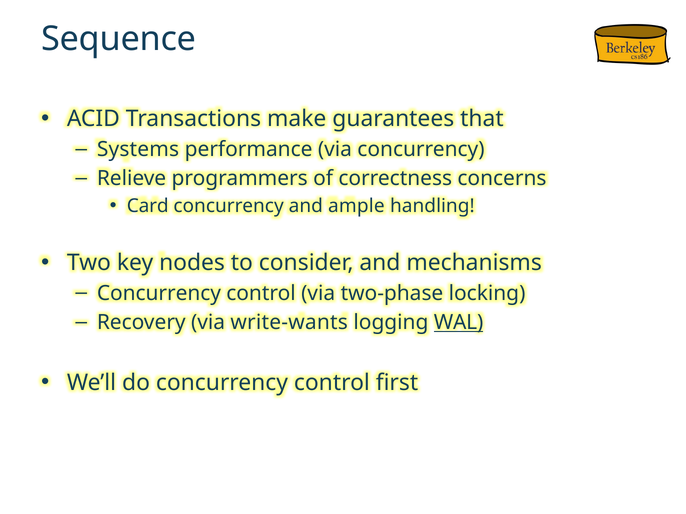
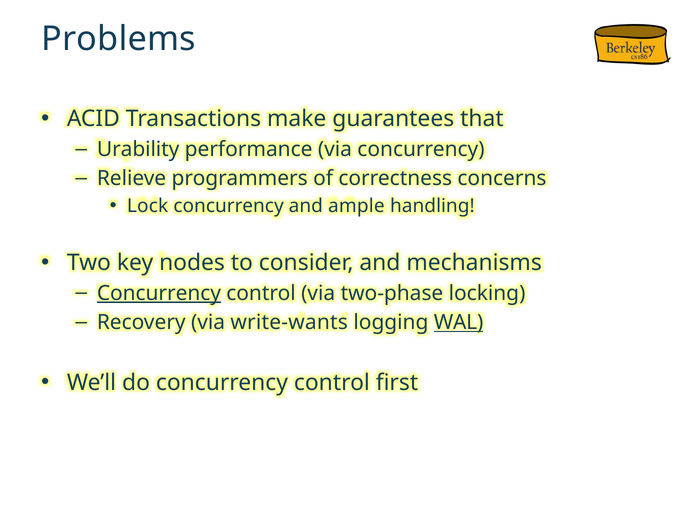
Sequence: Sequence -> Problems
Systems: Systems -> Urability
Card: Card -> Lock
Concurrency at (159, 293) underline: none -> present
